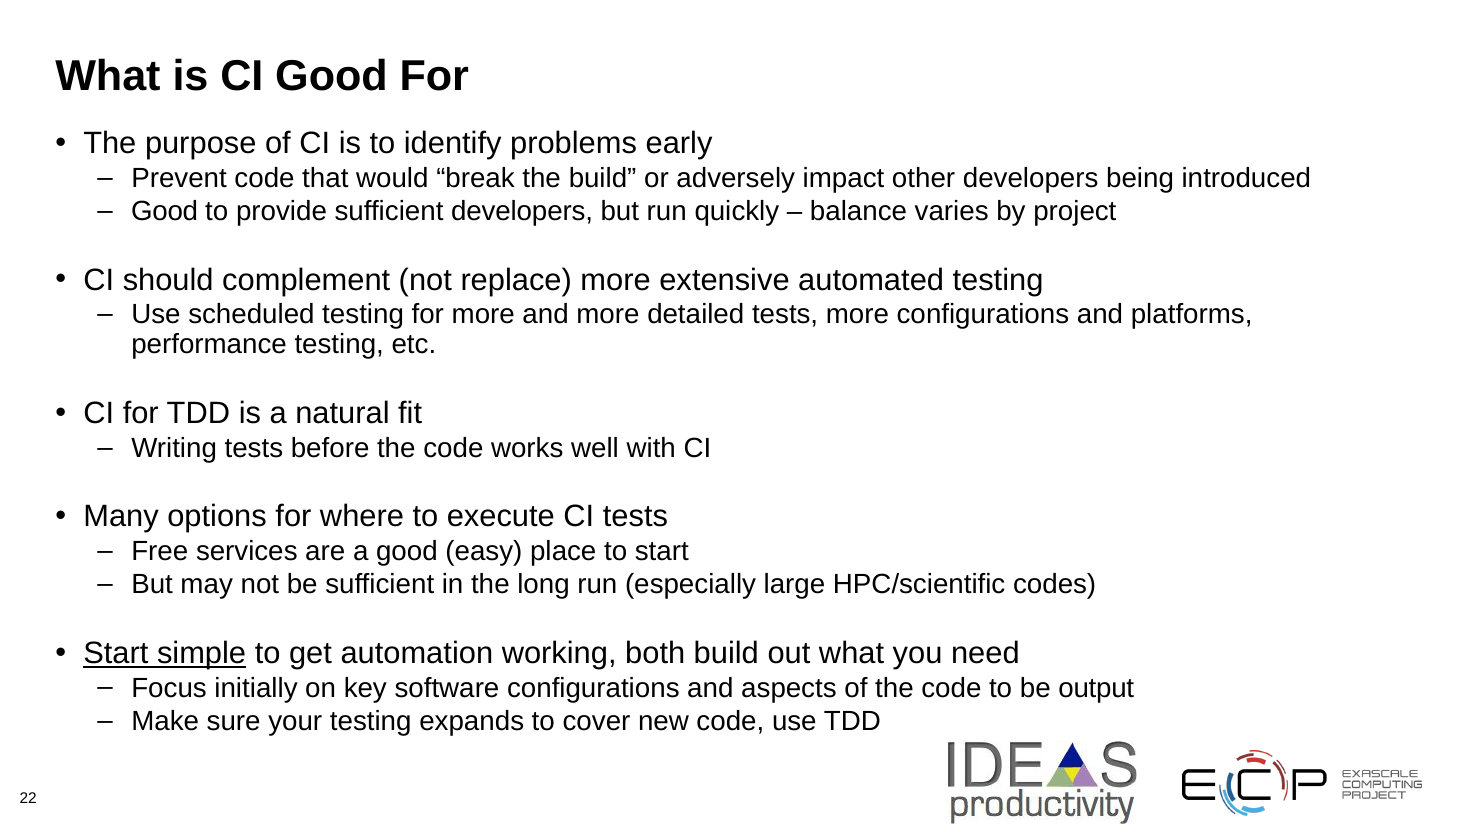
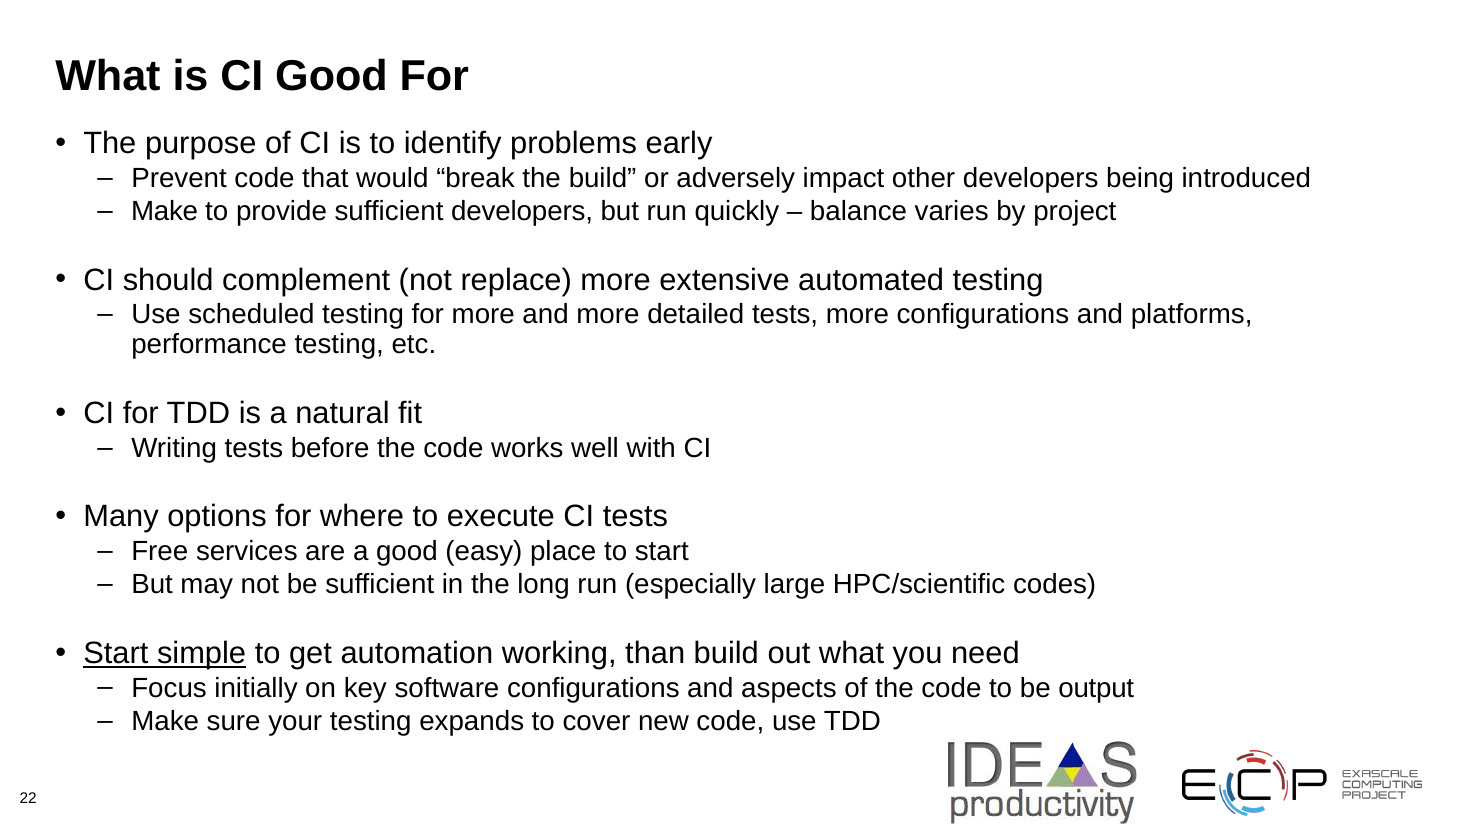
Good at (165, 212): Good -> Make
both: both -> than
